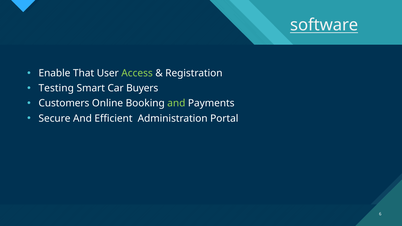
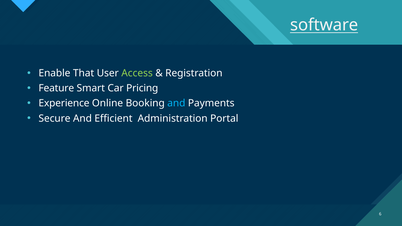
Testing: Testing -> Feature
Buyers: Buyers -> Pricing
Customers: Customers -> Experience
and at (176, 103) colour: light green -> light blue
